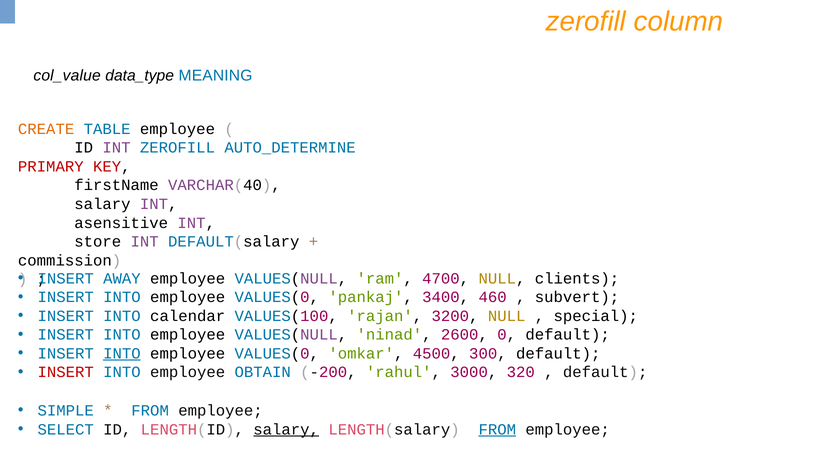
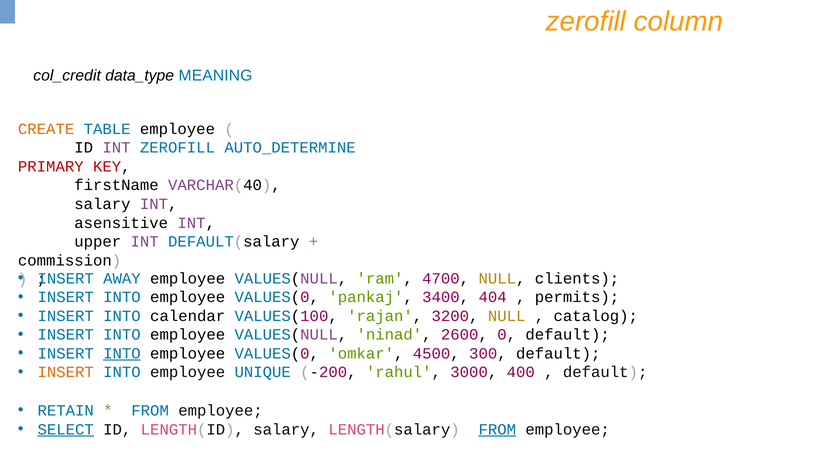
col_value: col_value -> col_credit
store: store -> upper
460: 460 -> 404
subvert: subvert -> permits
special: special -> catalog
INSERT at (66, 372) colour: red -> orange
OBTAIN: OBTAIN -> UNIQUE
320: 320 -> 400
SIMPLE: SIMPLE -> RETAIN
SELECT underline: none -> present
salary at (286, 430) underline: present -> none
